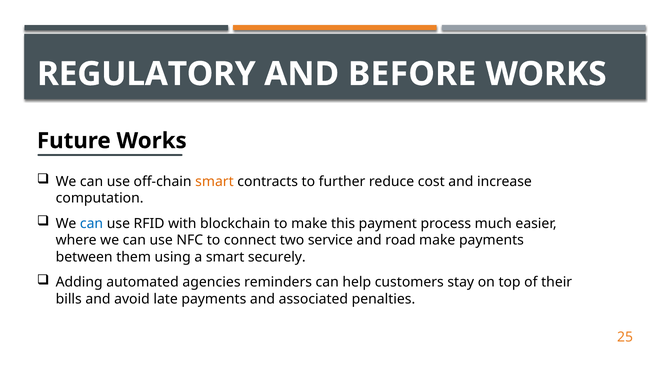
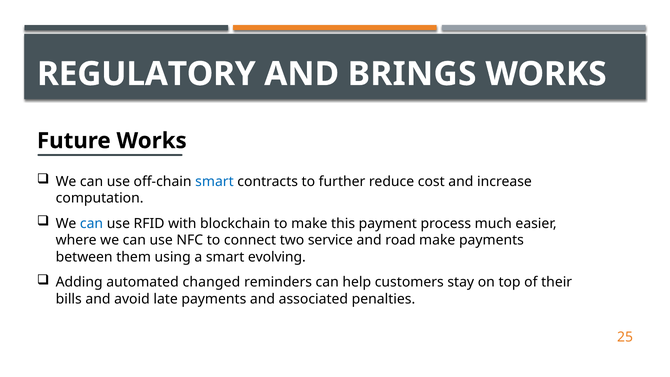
BEFORE: BEFORE -> BRINGS
smart at (214, 182) colour: orange -> blue
securely: securely -> evolving
agencies: agencies -> changed
